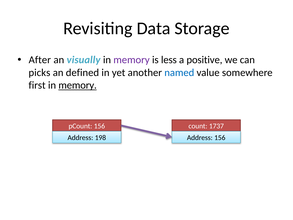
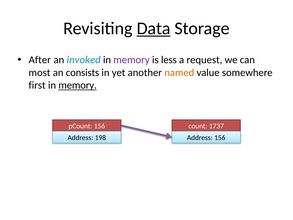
Data underline: none -> present
visually: visually -> invoked
positive: positive -> request
picks: picks -> most
defined: defined -> consists
named colour: blue -> orange
